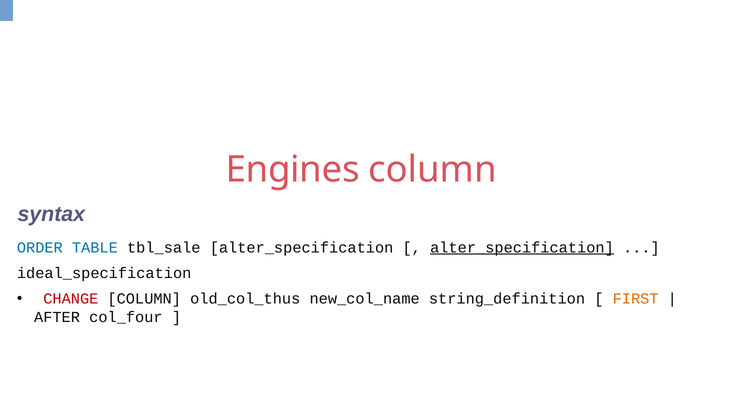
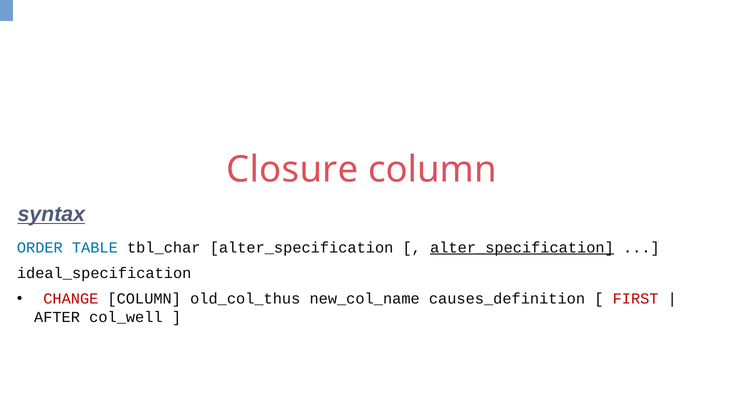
Engines: Engines -> Closure
syntax underline: none -> present
tbl_sale: tbl_sale -> tbl_char
string_definition: string_definition -> causes_definition
FIRST colour: orange -> red
col_four: col_four -> col_well
